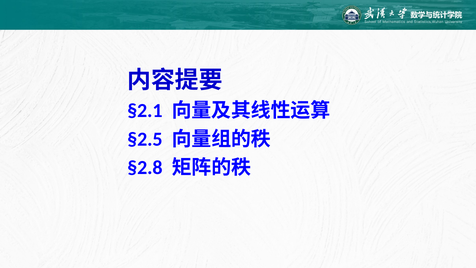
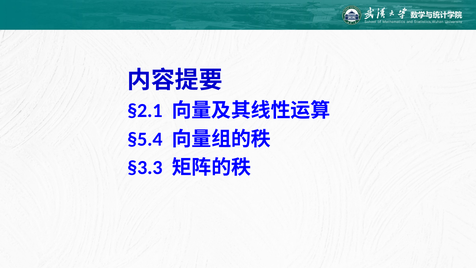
§2.5: §2.5 -> §5.4
§2.8: §2.8 -> §3.3
